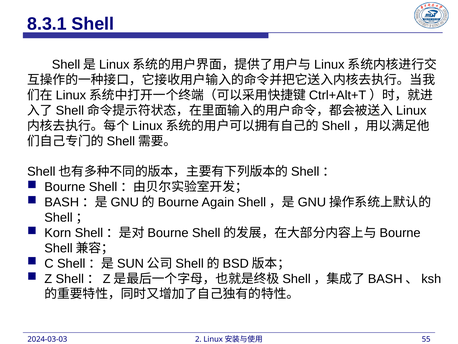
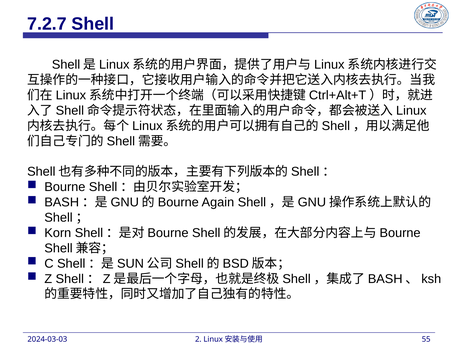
8.3.1: 8.3.1 -> 7.2.7
